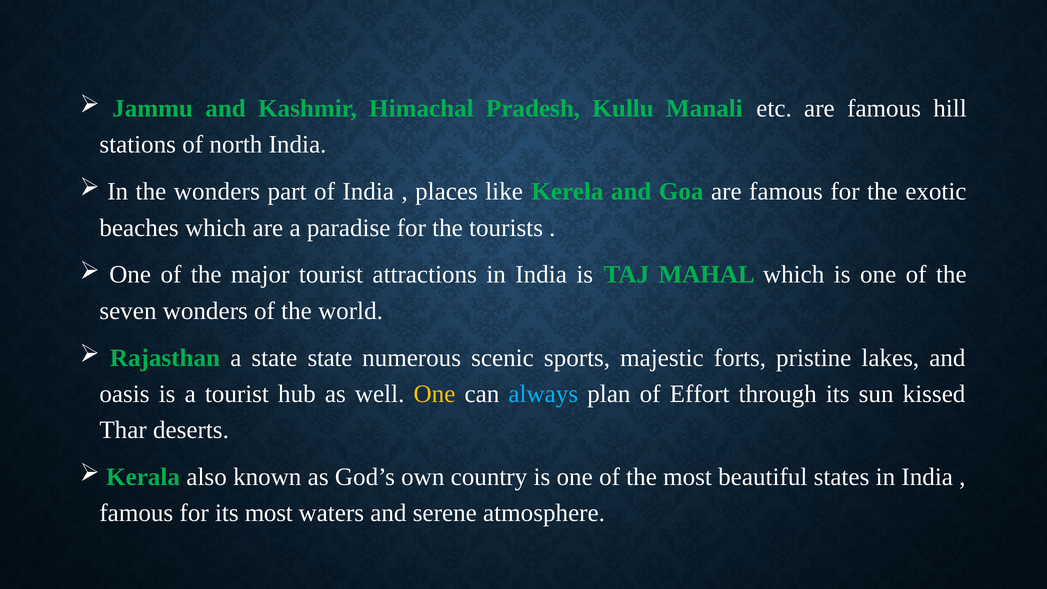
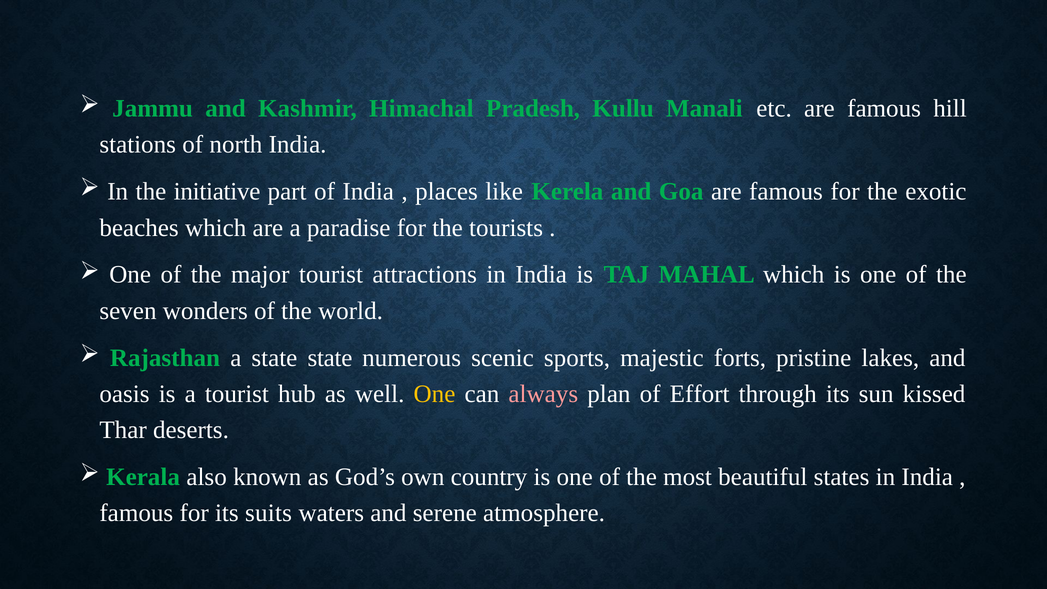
the wonders: wonders -> initiative
always colour: light blue -> pink
its most: most -> suits
